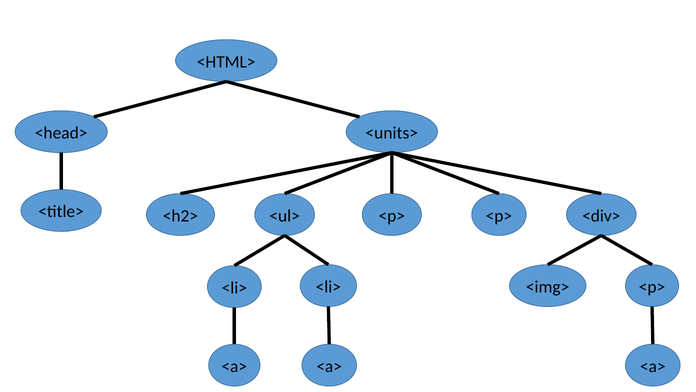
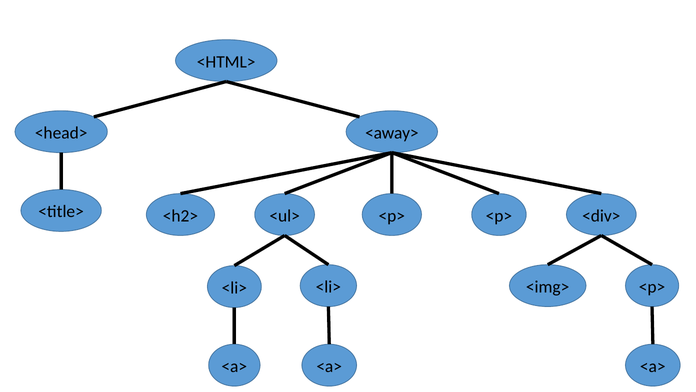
<units>: <units> -> <away>
